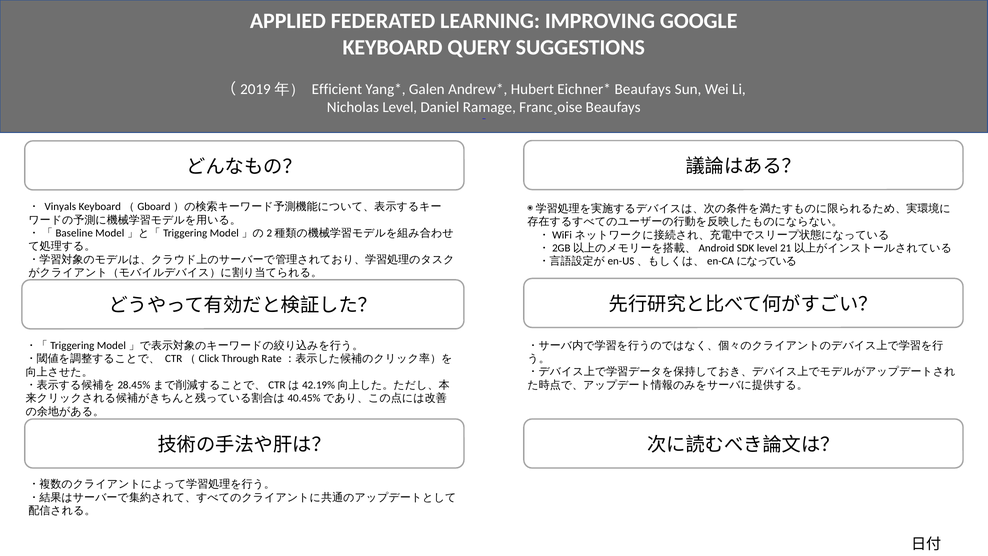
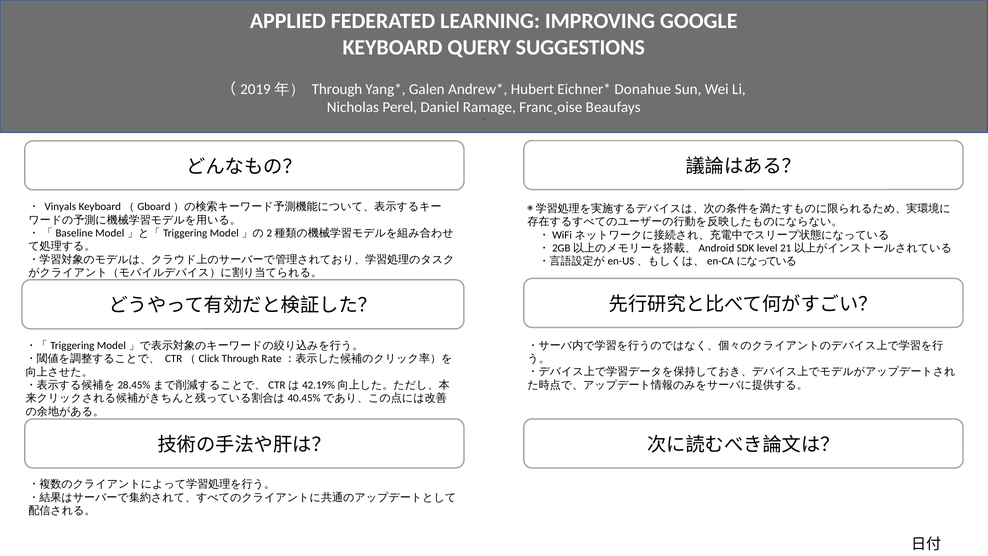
Efficient at (337, 89): Efficient -> Through
Beaufays at (643, 89): Beaufays -> Donahue
Nicholas Level: Level -> Perel
